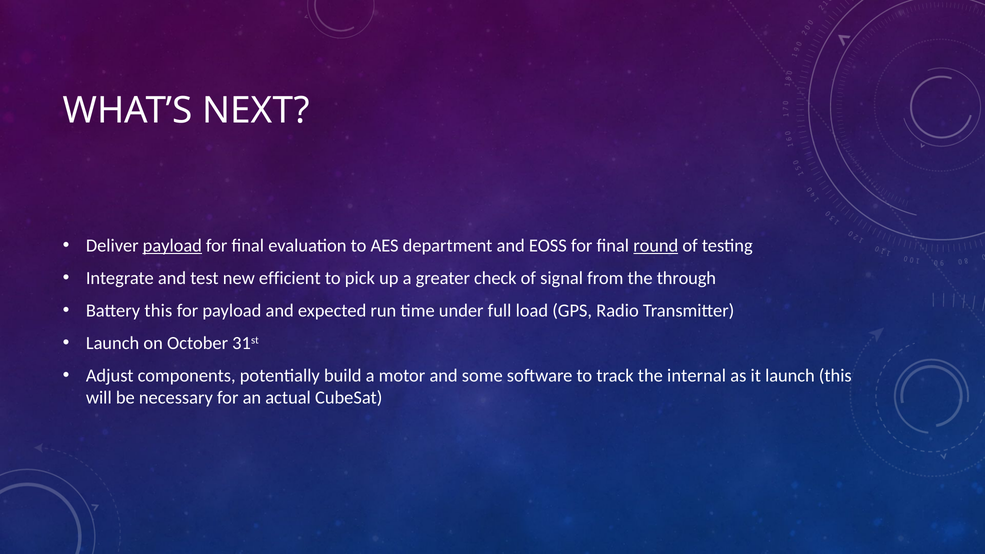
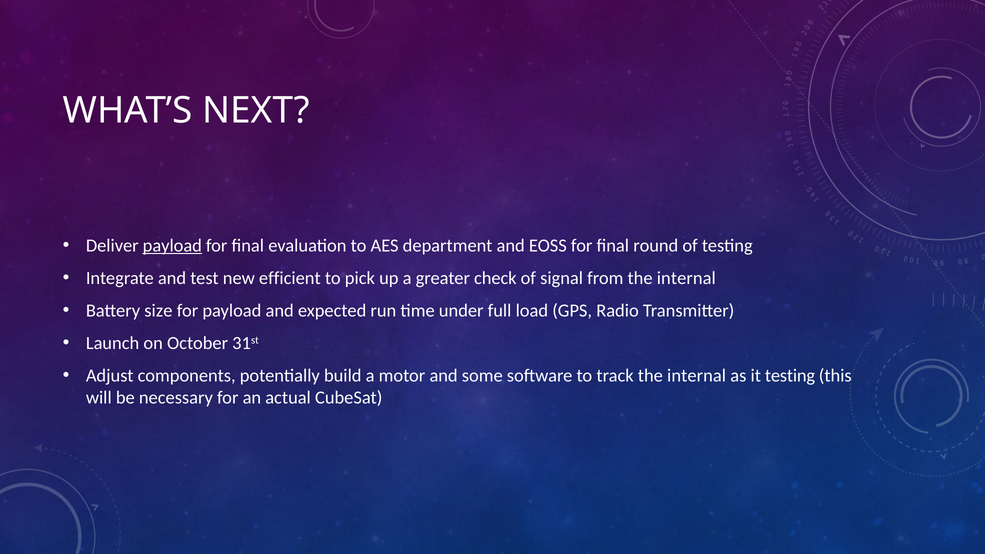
round underline: present -> none
from the through: through -> internal
Battery this: this -> size
it launch: launch -> testing
